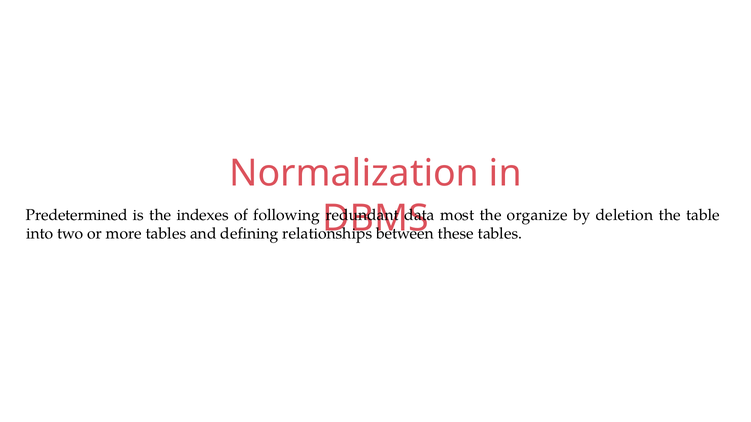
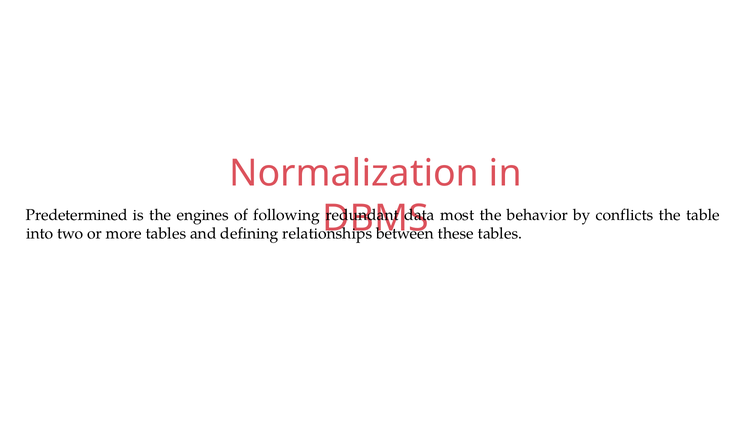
indexes: indexes -> engines
organize: organize -> behavior
deletion: deletion -> conflicts
